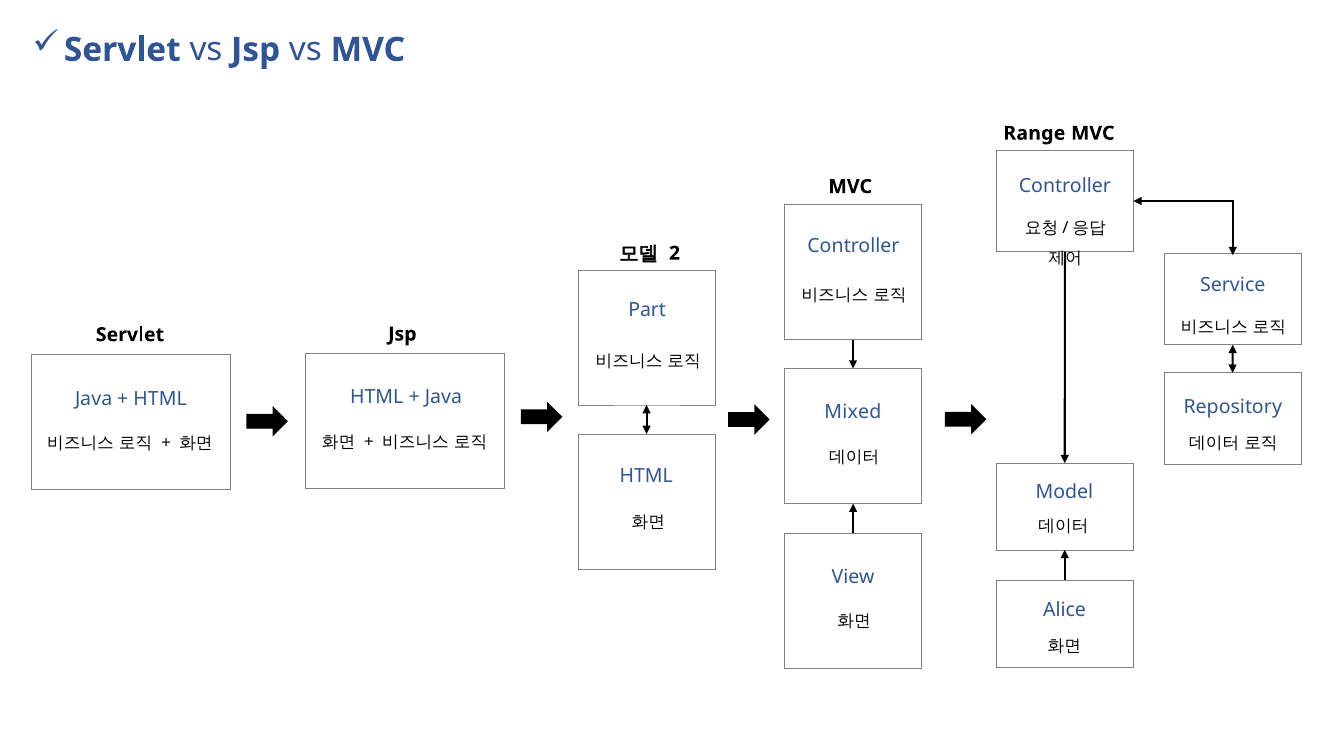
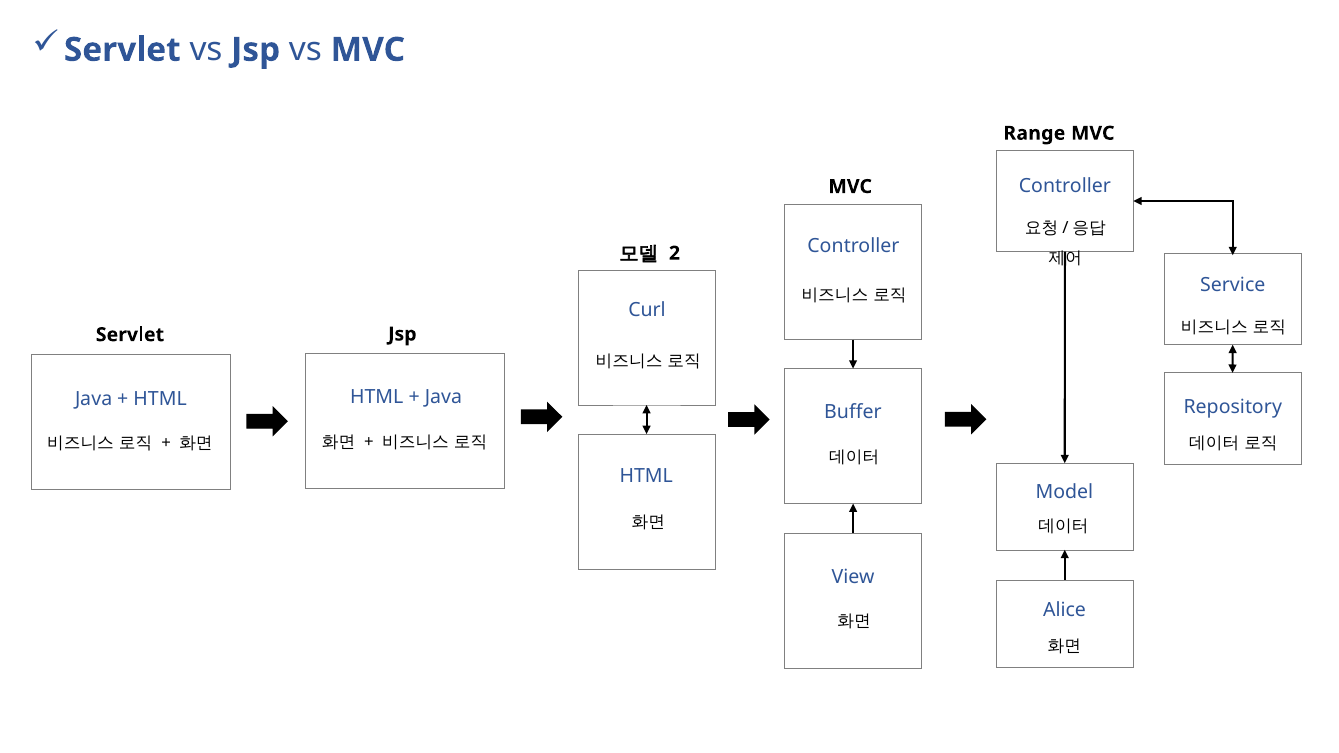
Part: Part -> Curl
Mixed: Mixed -> Buffer
